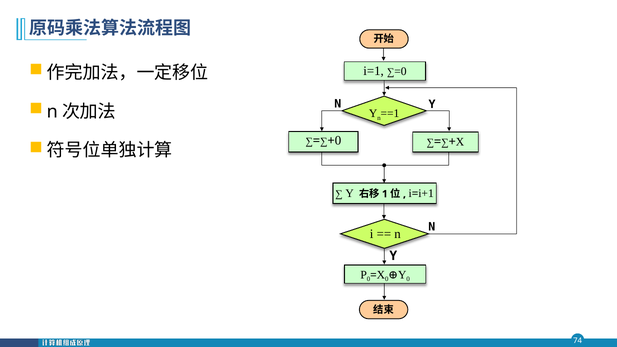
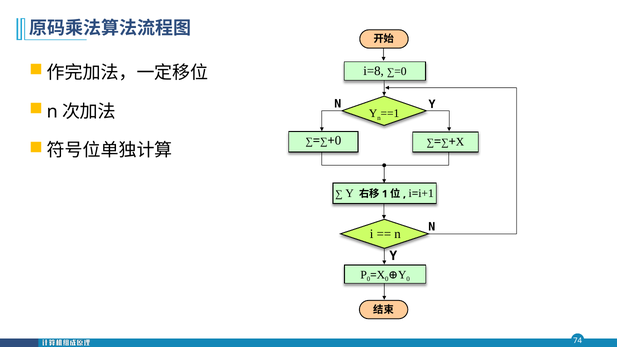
i=1: i=1 -> i=8
